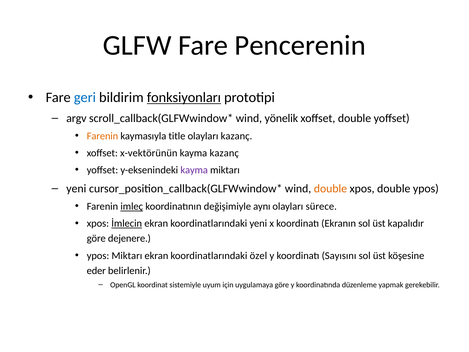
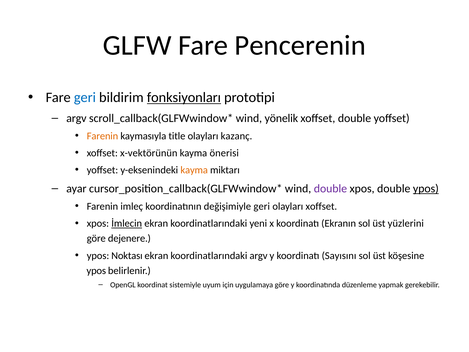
kayma kazanç: kazanç -> önerisi
kayma at (194, 170) colour: purple -> orange
yeni at (76, 189): yeni -> ayar
double at (330, 189) colour: orange -> purple
ypos at (426, 189) underline: none -> present
imleç underline: present -> none
değişimiyle aynı: aynı -> geri
olayları sürece: sürece -> xoffset
kapalıdır: kapalıdır -> yüzlerini
ypos Miktarı: Miktarı -> Noktası
koordinatlarındaki özel: özel -> argv
eder at (96, 270): eder -> ypos
